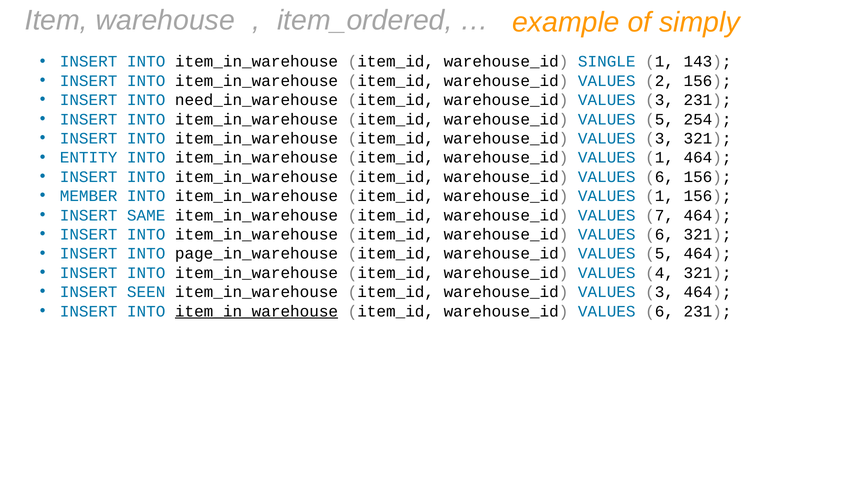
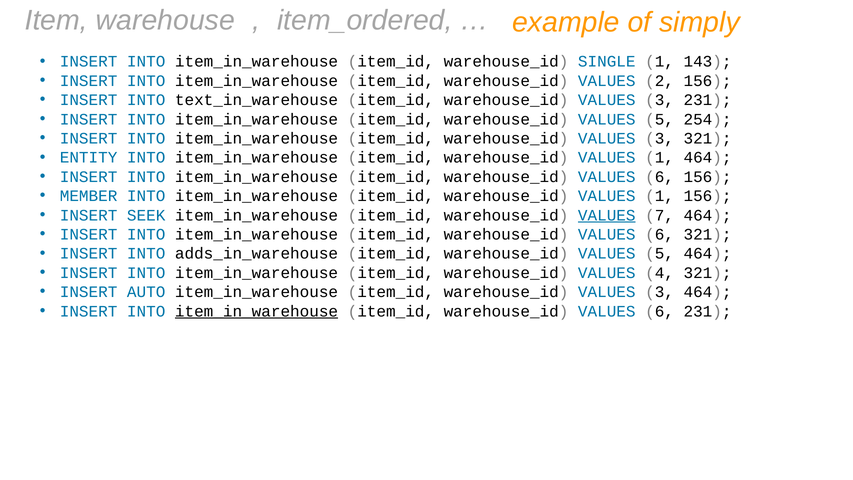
need_in_warehouse: need_in_warehouse -> text_in_warehouse
SAME: SAME -> SEEK
VALUES at (607, 215) underline: none -> present
page_in_warehouse: page_in_warehouse -> adds_in_warehouse
SEEN: SEEN -> AUTO
